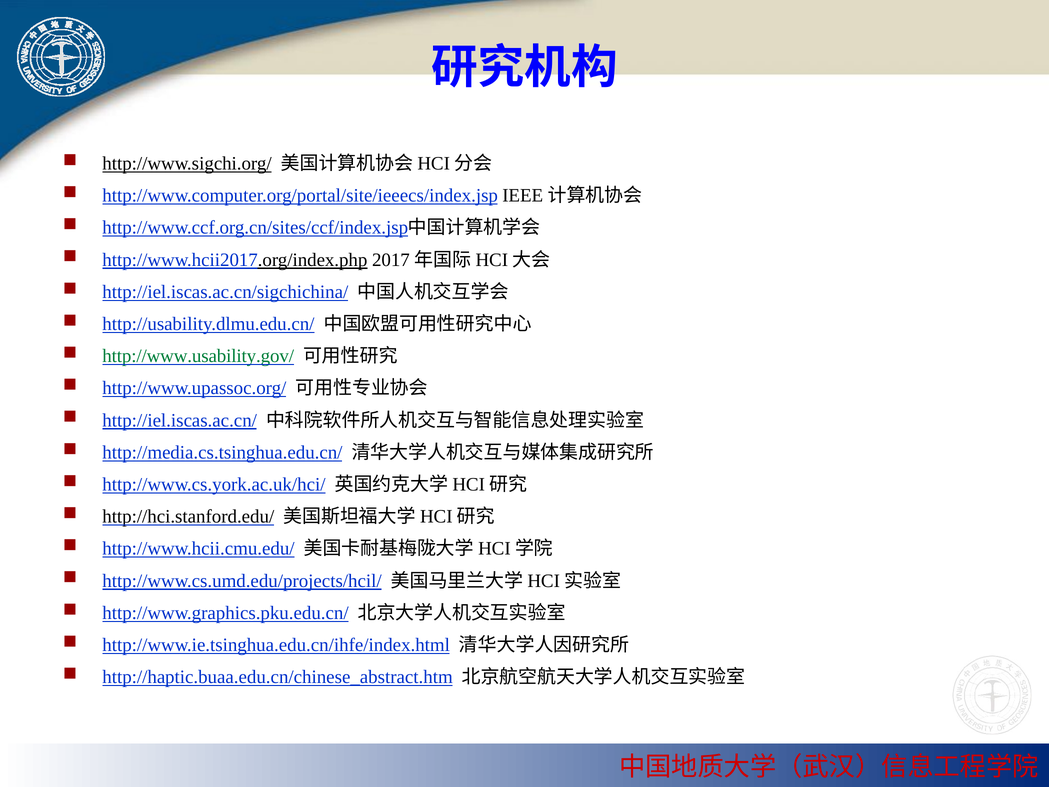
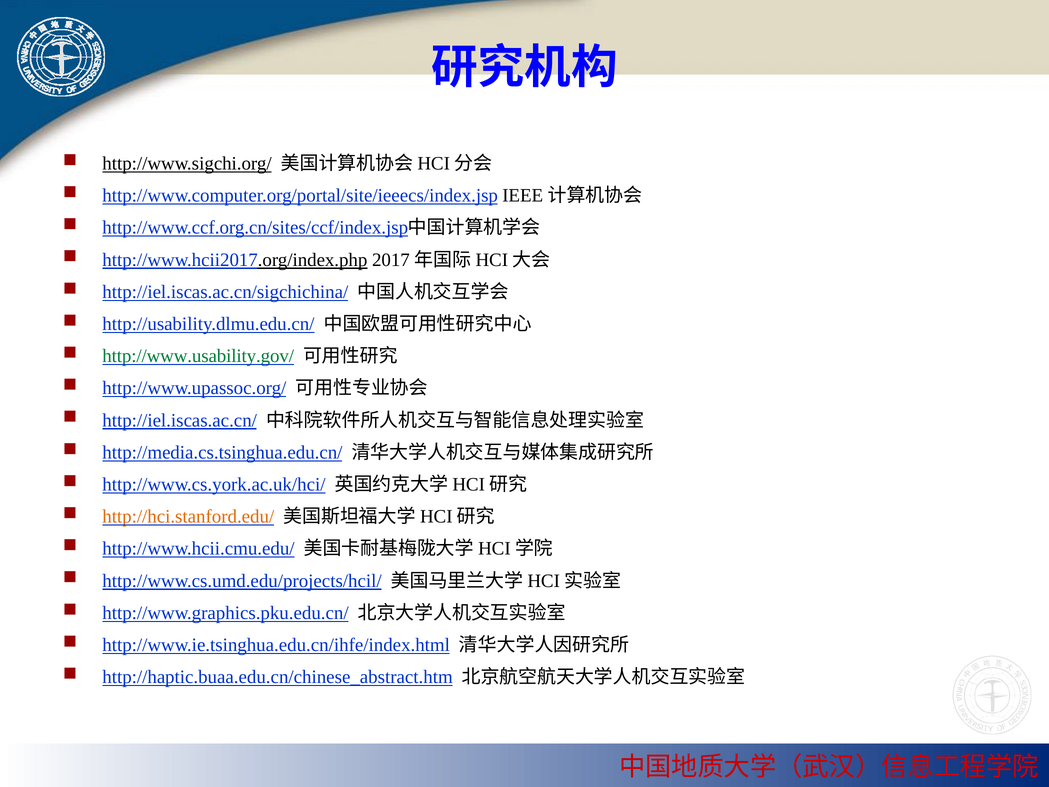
http://hci.stanford.edu/ colour: black -> orange
